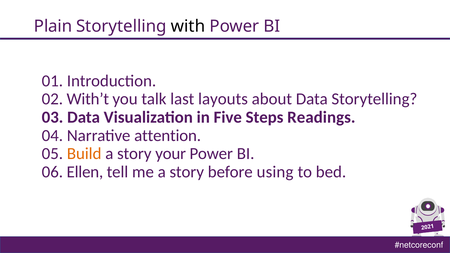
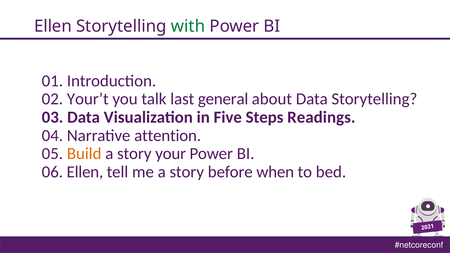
Plain at (53, 26): Plain -> Ellen
with colour: black -> green
With’t: With’t -> Your’t
layouts: layouts -> general
using: using -> when
